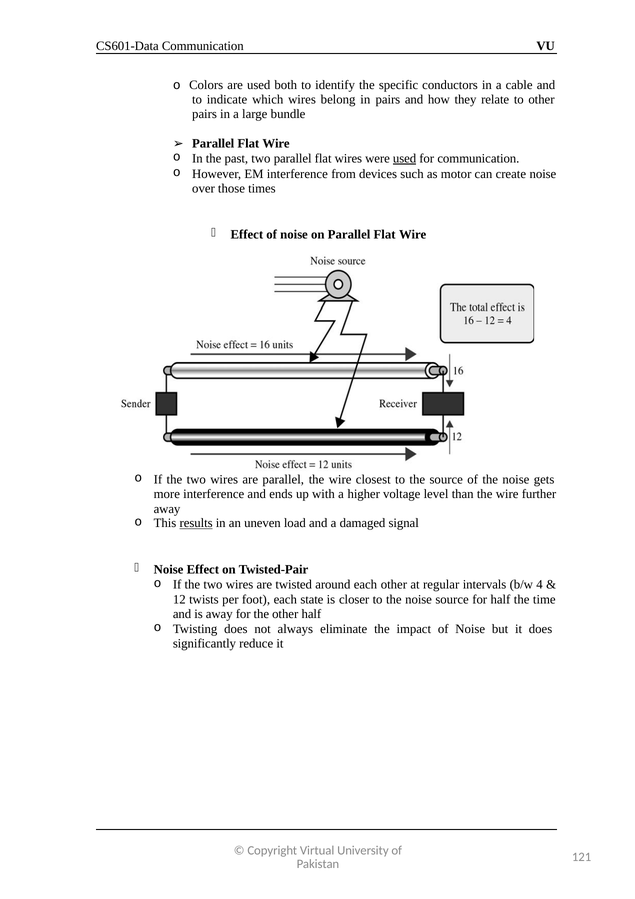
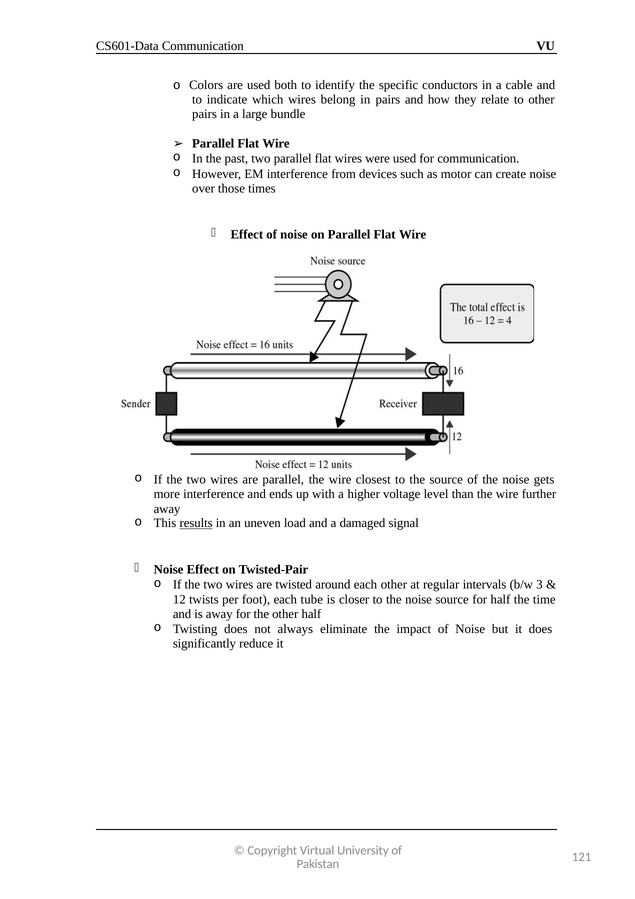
used at (405, 158) underline: present -> none
4: 4 -> 3
state: state -> tube
